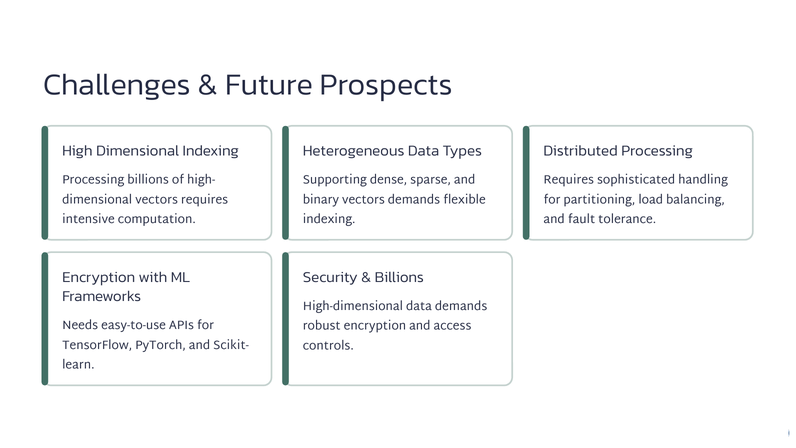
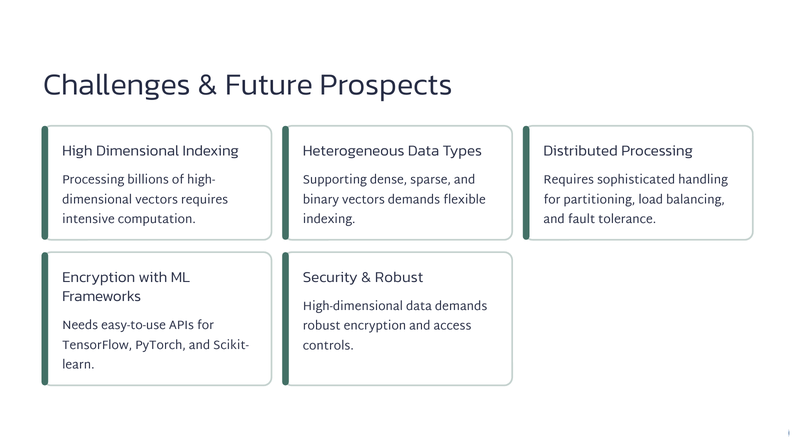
Billions at (399, 277): Billions -> Robust
